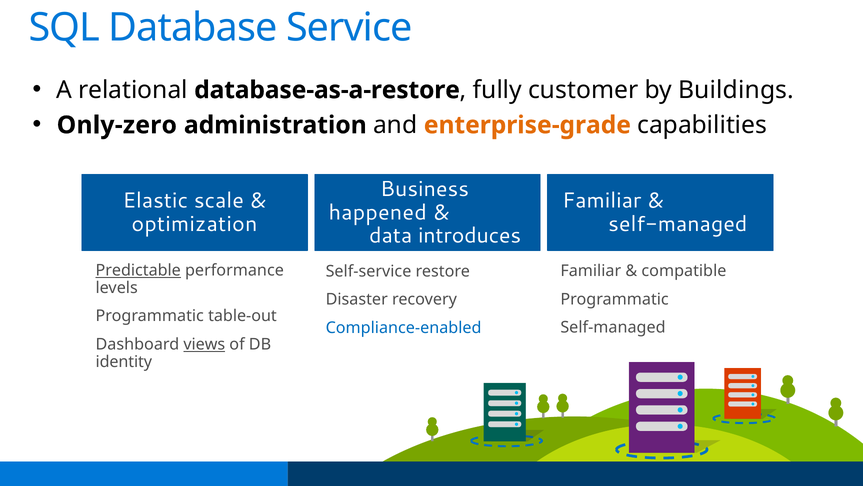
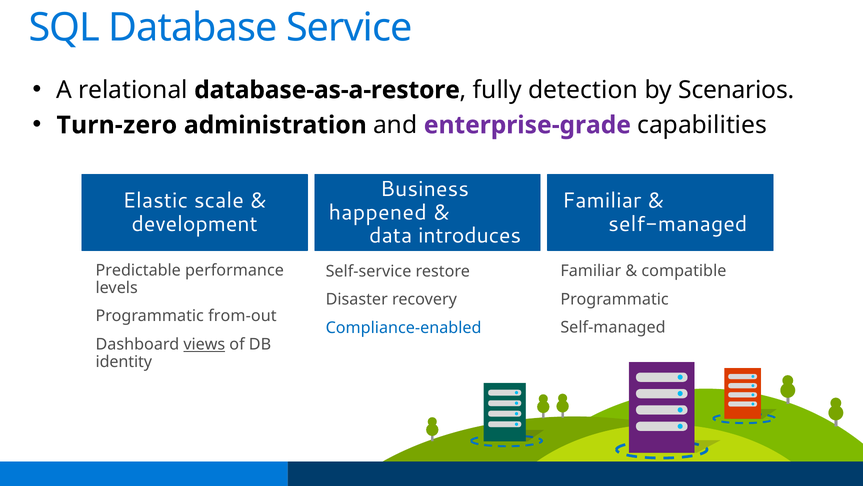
customer: customer -> detection
Buildings: Buildings -> Scenarios
Only-zero: Only-zero -> Turn-zero
enterprise-grade colour: orange -> purple
optimization: optimization -> development
Predictable underline: present -> none
table-out: table-out -> from-out
